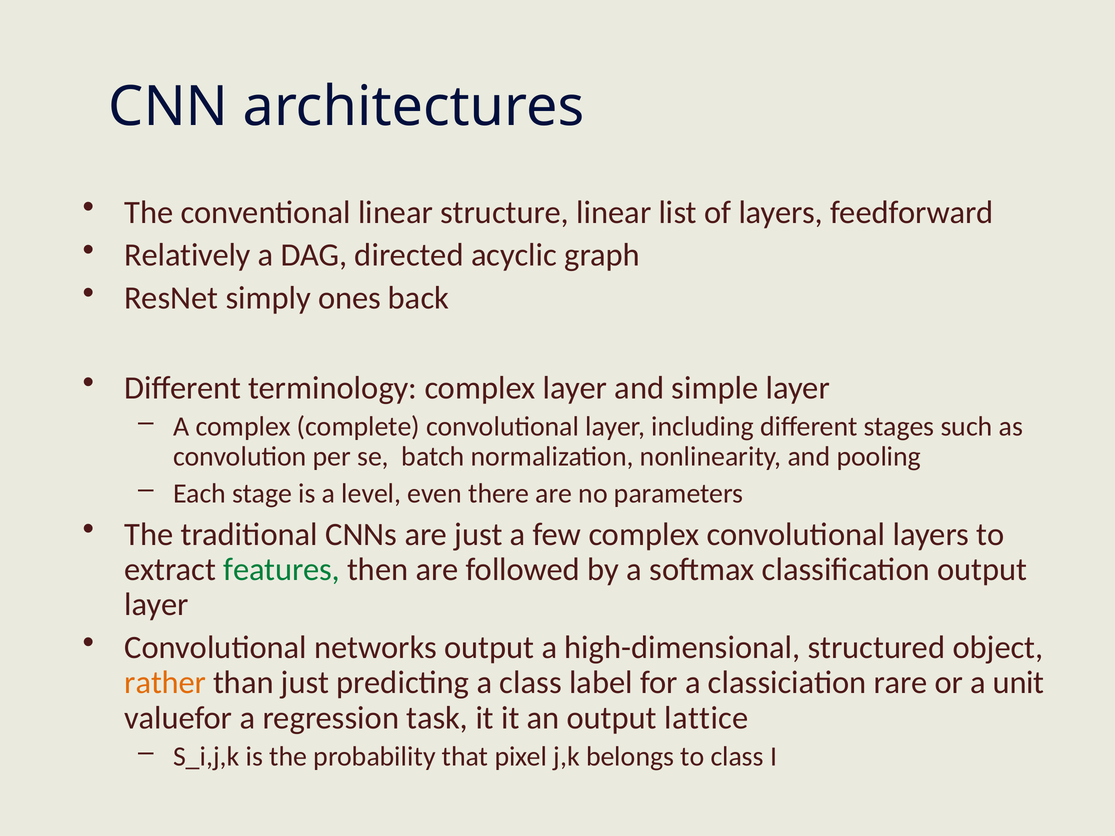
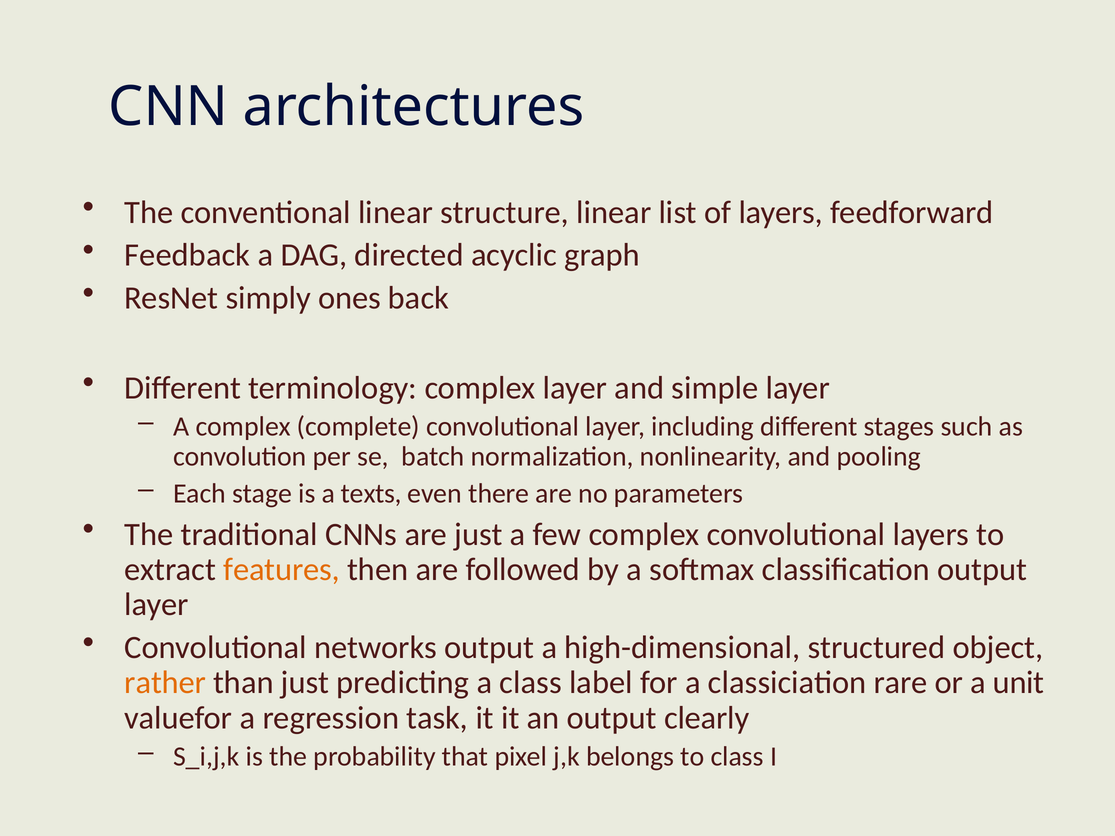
Relatively: Relatively -> Feedback
level: level -> texts
features colour: green -> orange
lattice: lattice -> clearly
